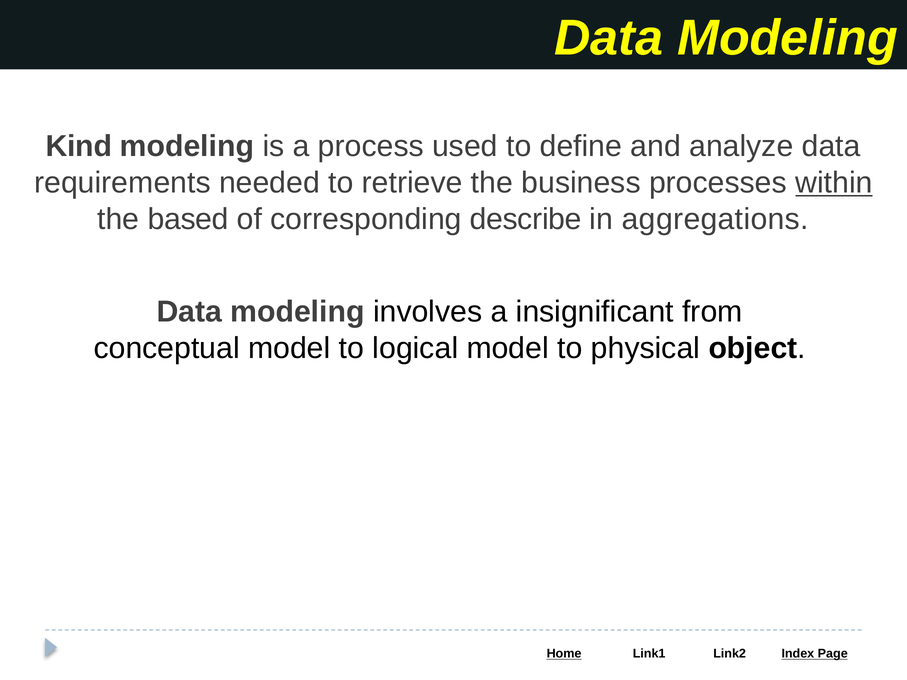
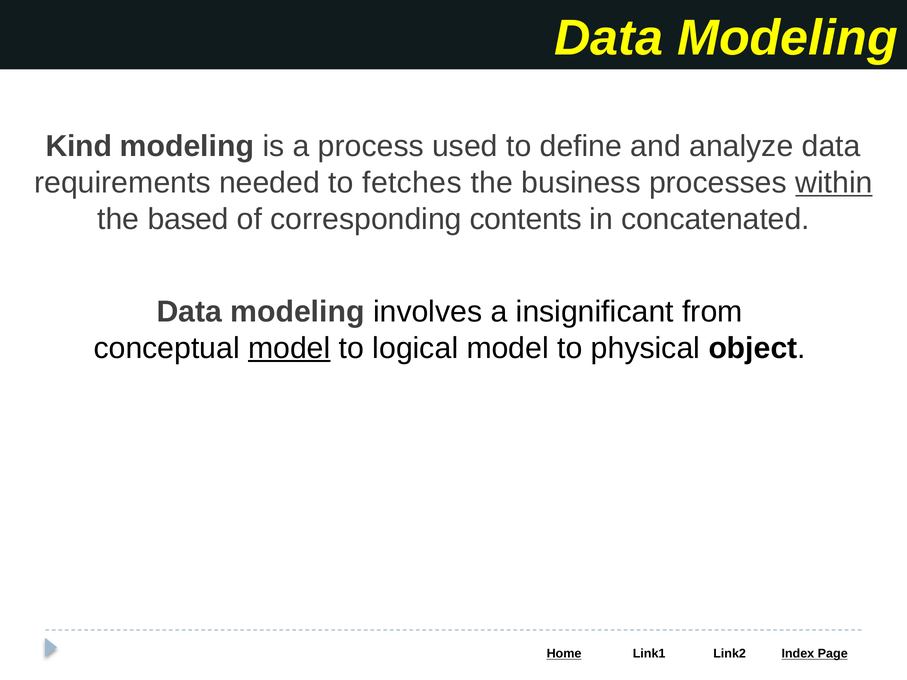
retrieve: retrieve -> fetches
describe: describe -> contents
aggregations: aggregations -> concatenated
model at (289, 348) underline: none -> present
